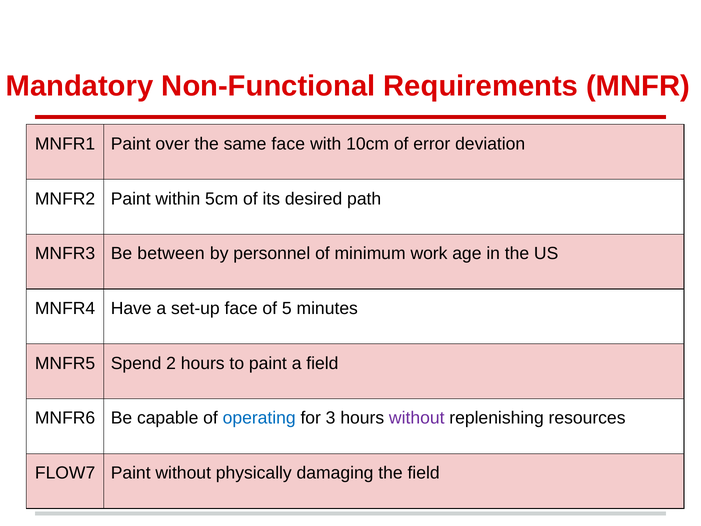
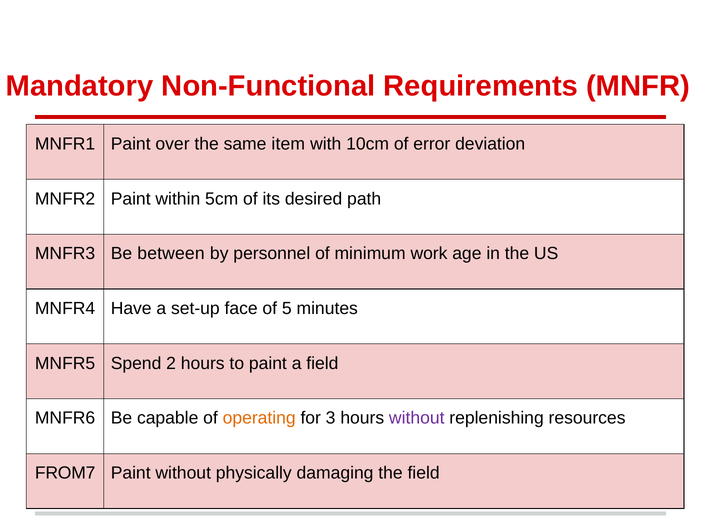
same face: face -> item
operating colour: blue -> orange
FLOW7: FLOW7 -> FROM7
